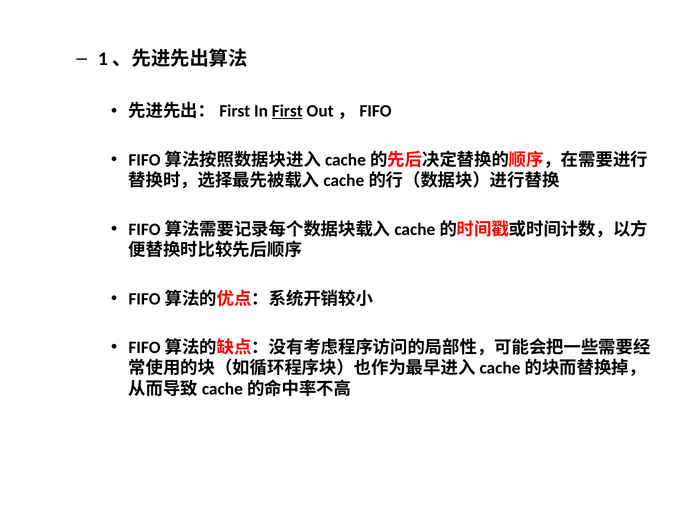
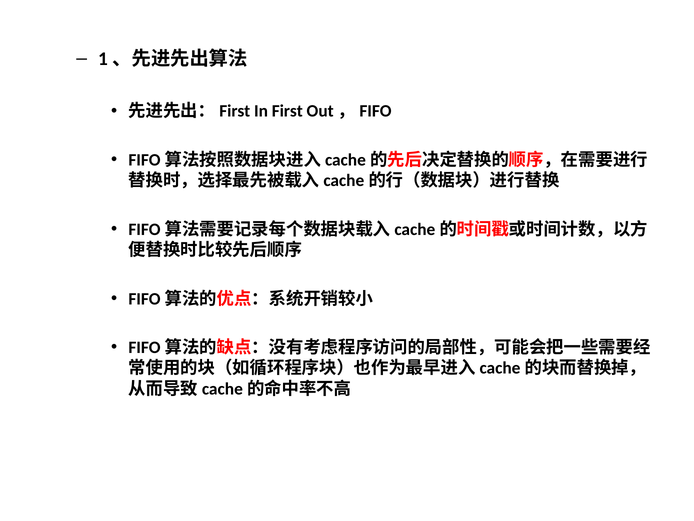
First underline: present -> none
